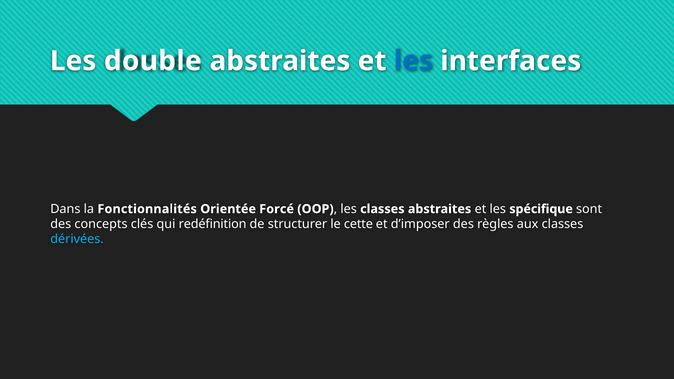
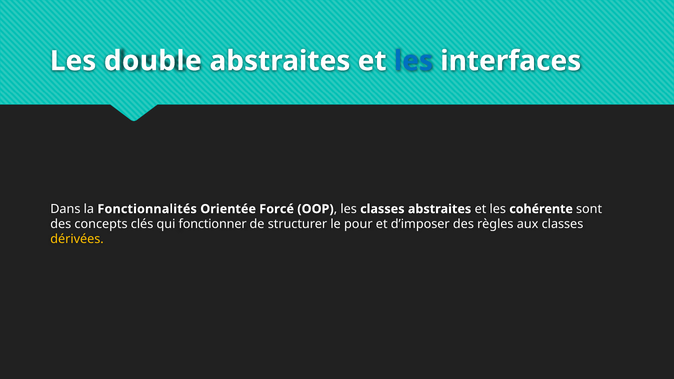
spécifique: spécifique -> cohérente
redéfinition: redéfinition -> fonctionner
cette: cette -> pour
dérivées colour: light blue -> yellow
